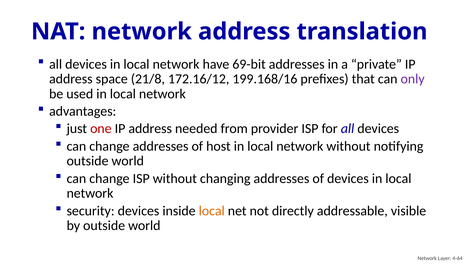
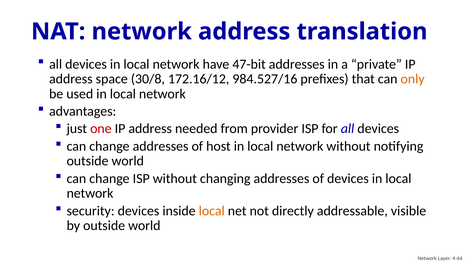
69-bit: 69-bit -> 47-bit
21/8: 21/8 -> 30/8
199.168/16: 199.168/16 -> 984.527/16
only colour: purple -> orange
